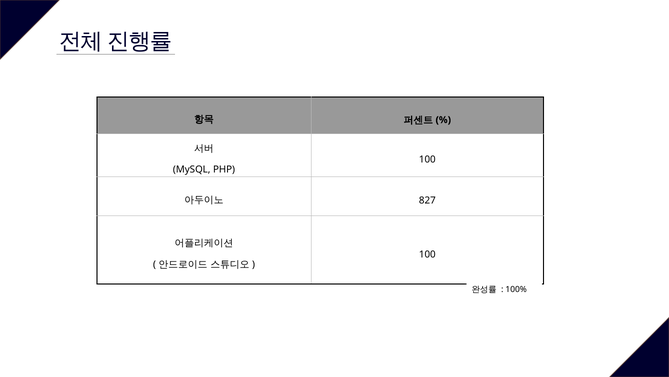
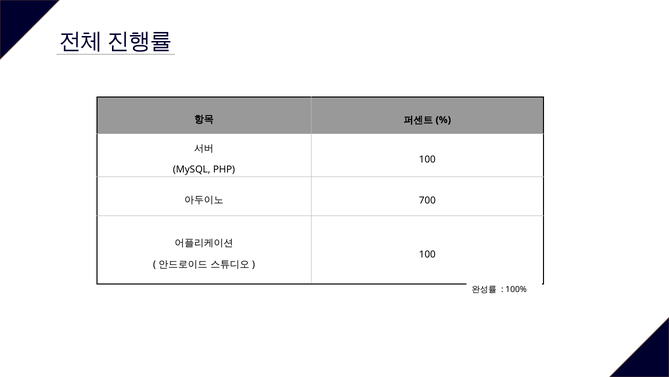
827: 827 -> 700
